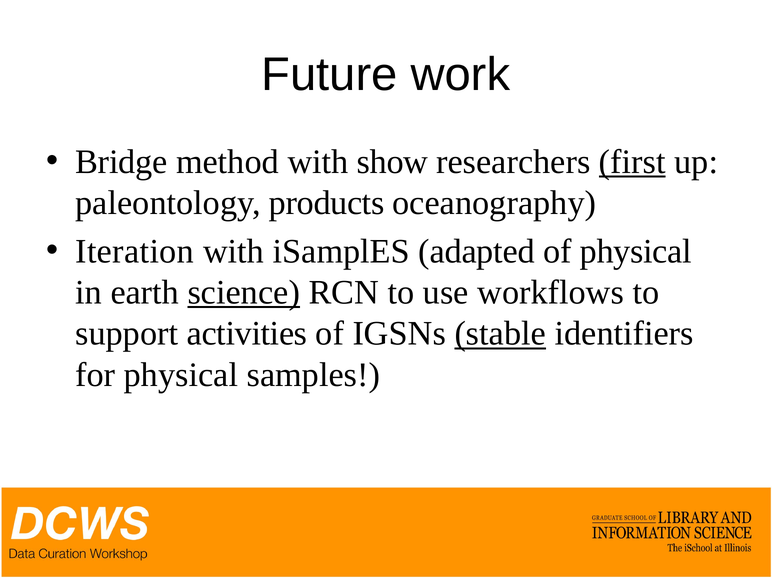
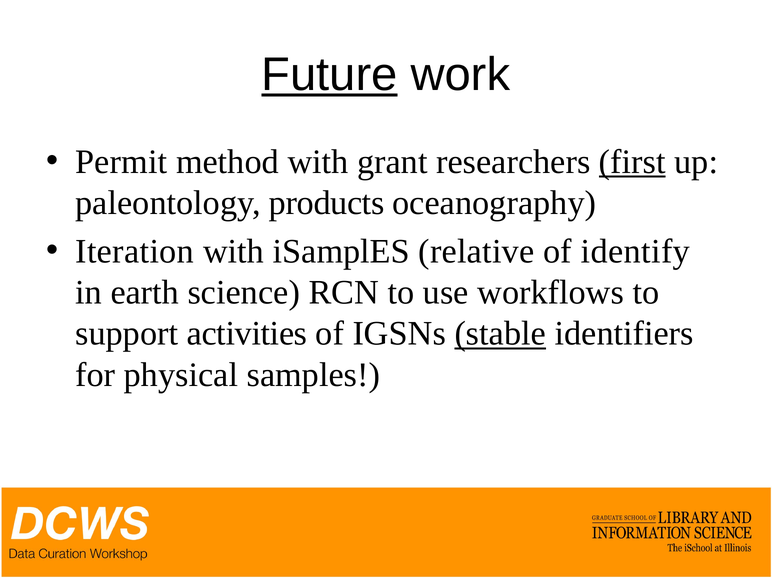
Future underline: none -> present
Bridge: Bridge -> Permit
show: show -> grant
adapted: adapted -> relative
of physical: physical -> identify
science underline: present -> none
